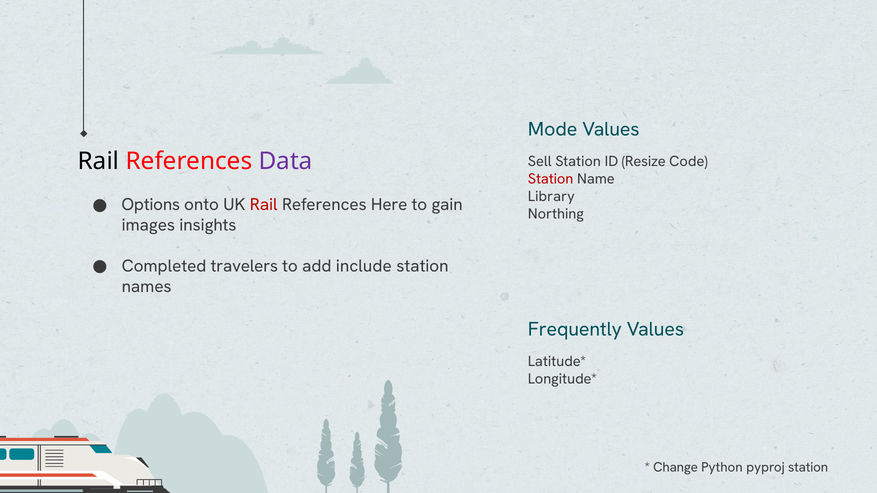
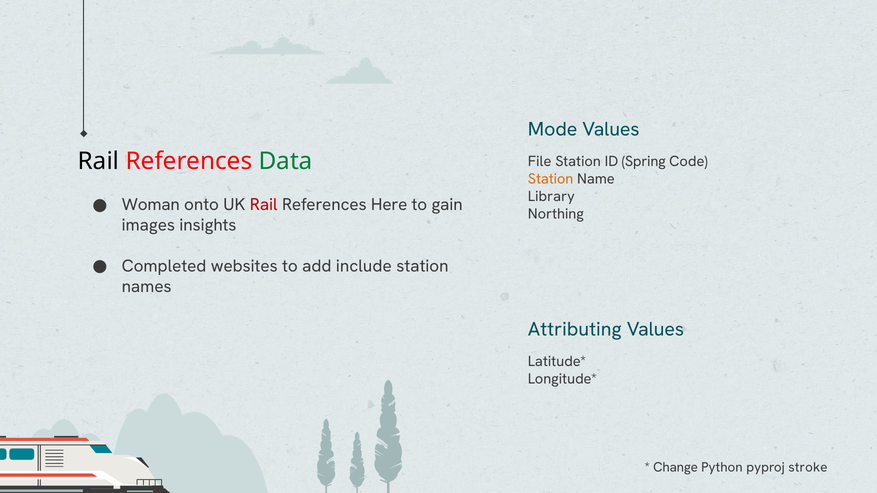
Data colour: purple -> green
Sell: Sell -> File
Resize: Resize -> Spring
Station at (551, 179) colour: red -> orange
Options: Options -> Woman
travelers: travelers -> websites
Frequently: Frequently -> Attributing
pyproj station: station -> stroke
